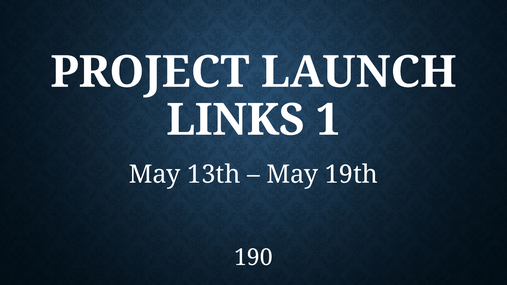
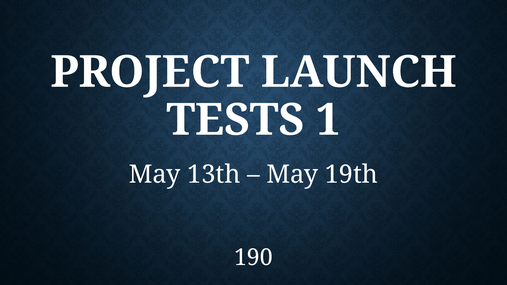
LINKS: LINKS -> TESTS
